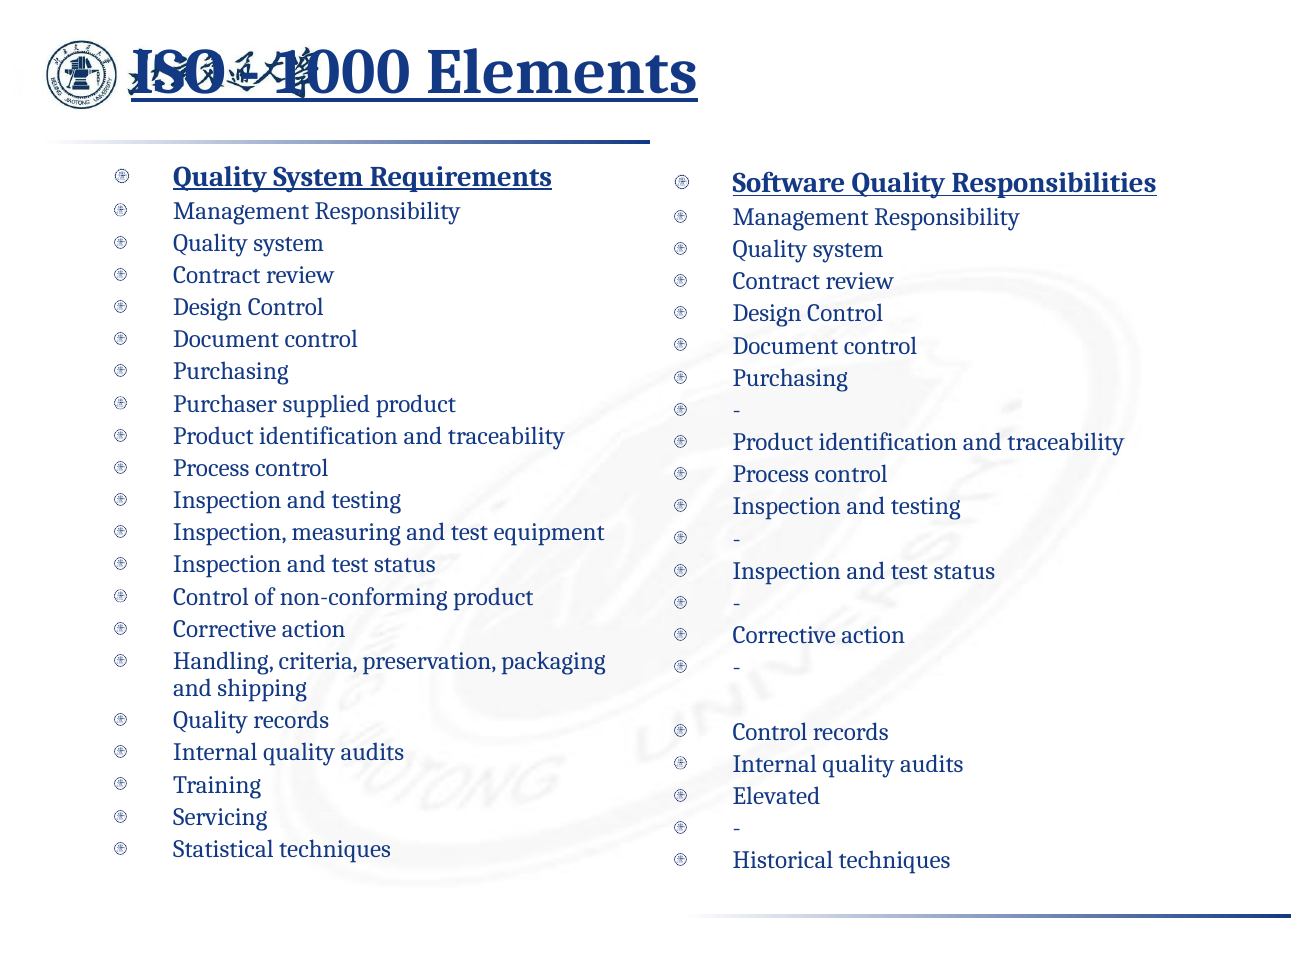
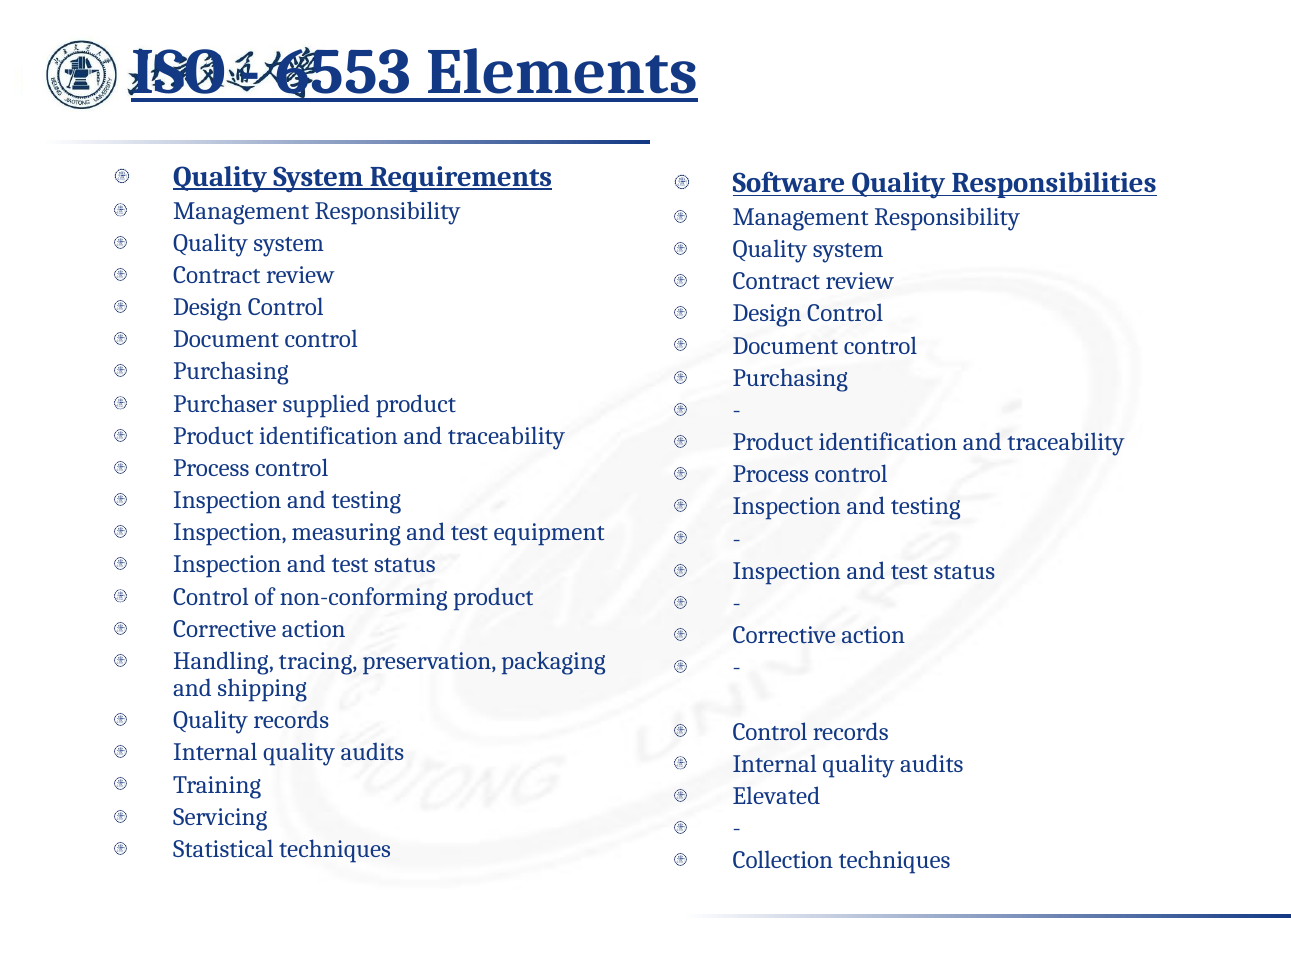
1000: 1000 -> 6553
criteria: criteria -> tracing
Historical: Historical -> Collection
